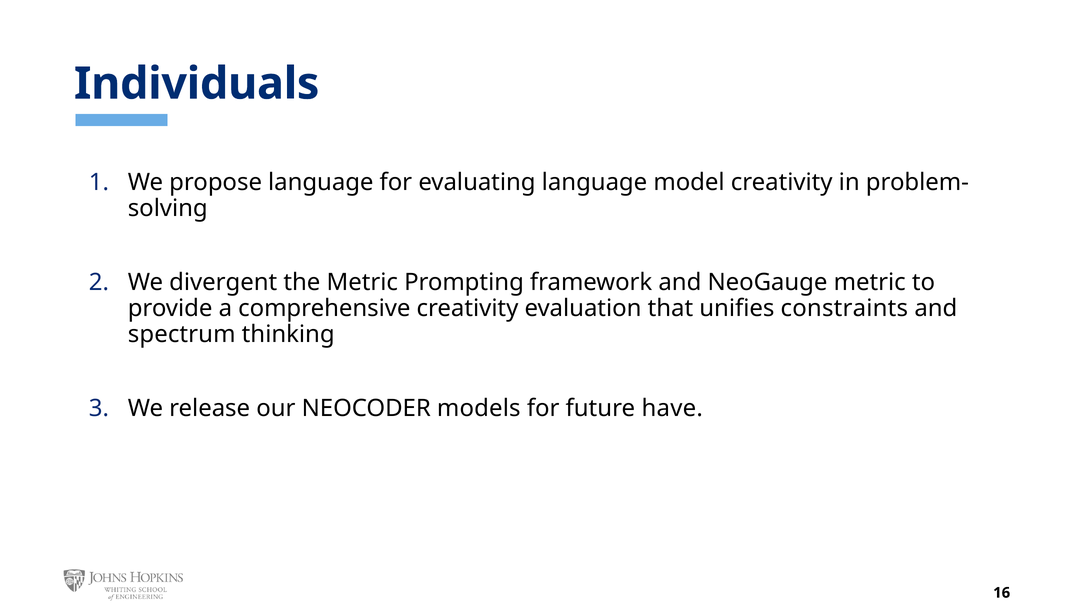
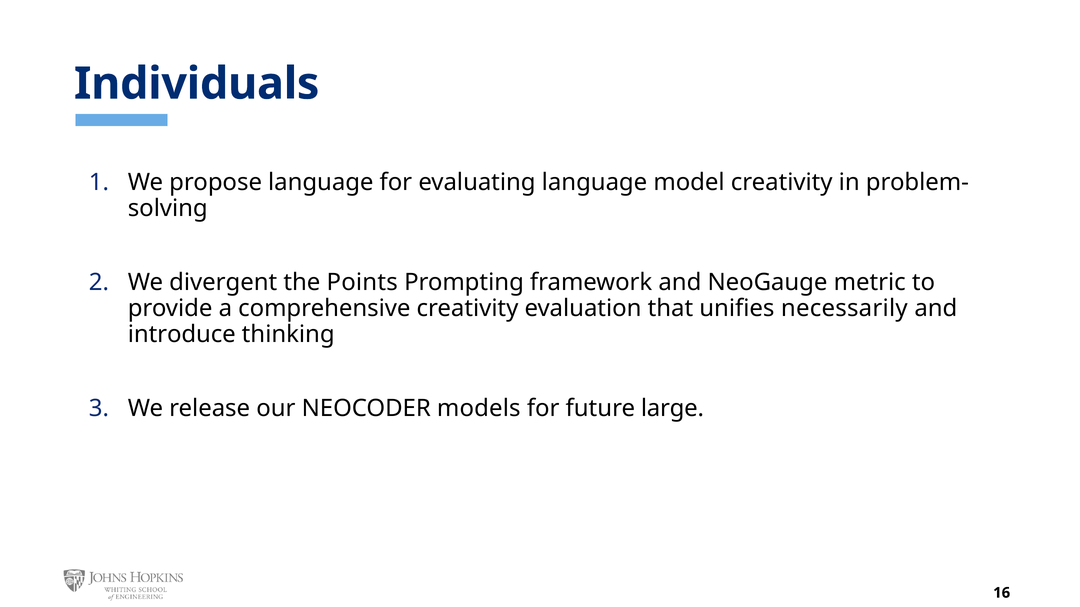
the Metric: Metric -> Points
constraints: constraints -> necessarily
spectrum: spectrum -> introduce
have: have -> large
